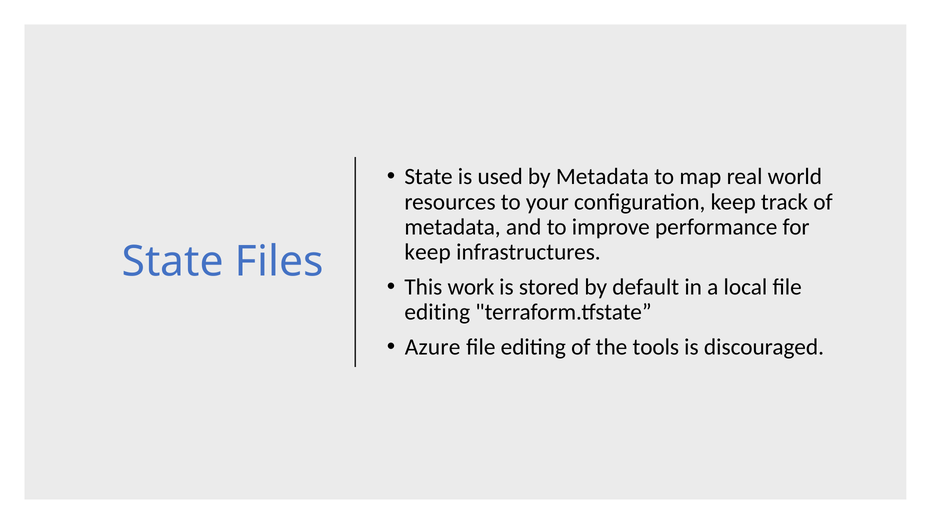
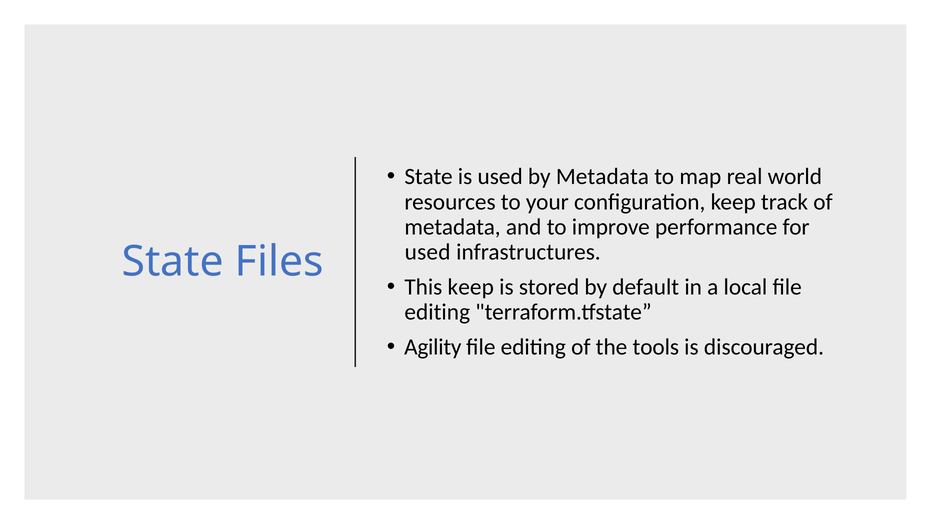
keep at (428, 252): keep -> used
This work: work -> keep
Azure: Azure -> Agility
